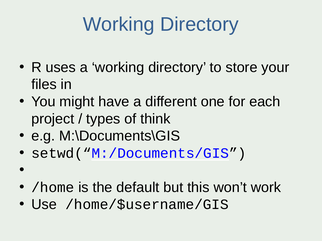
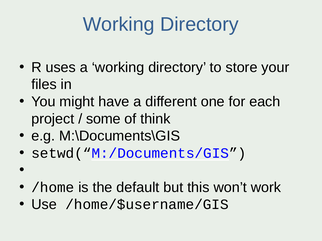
types: types -> some
